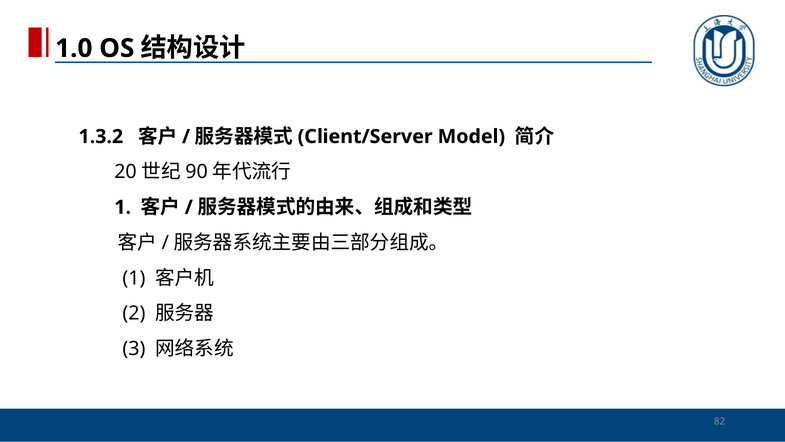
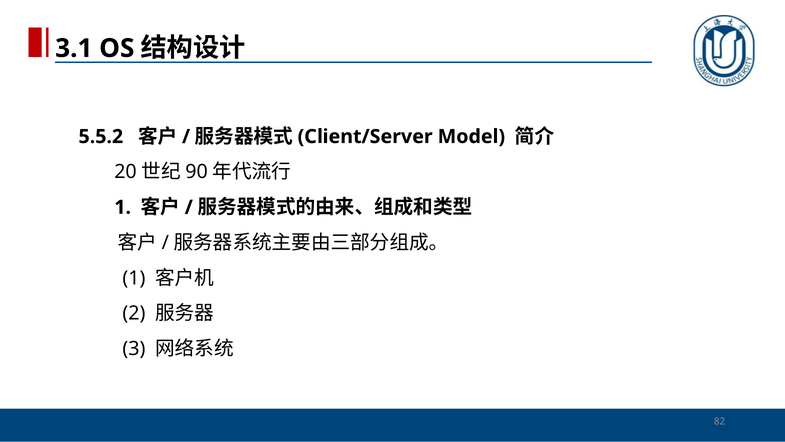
1.0: 1.0 -> 3.1
1.3.2: 1.3.2 -> 5.5.2
